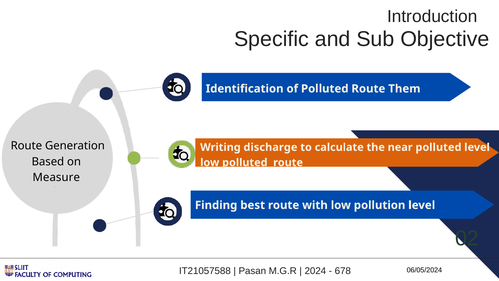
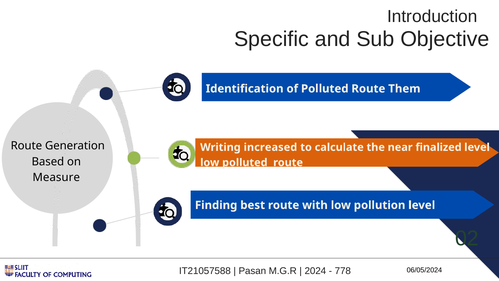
discharge: discharge -> increased
near polluted: polluted -> finalized
678: 678 -> 778
